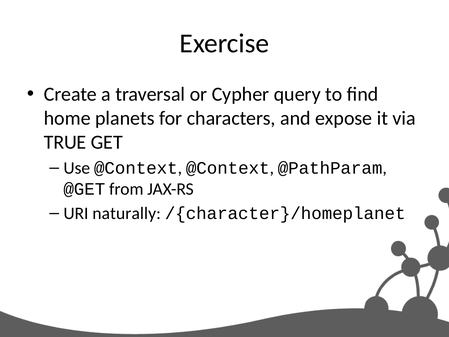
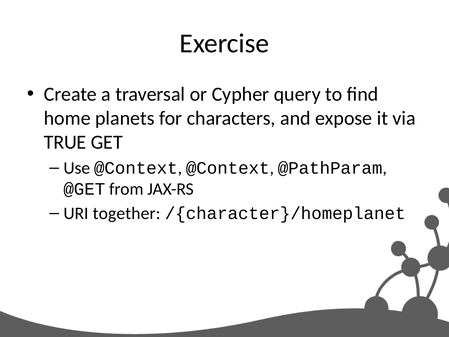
naturally: naturally -> together
